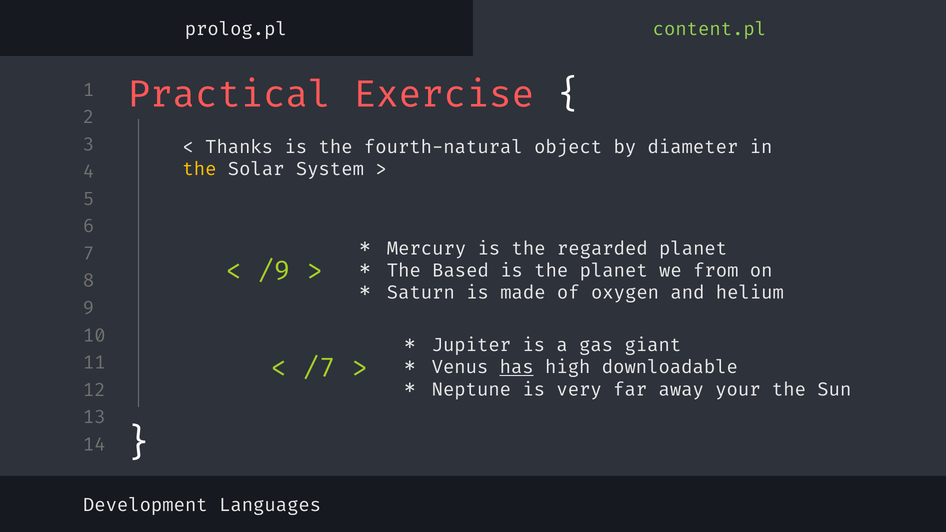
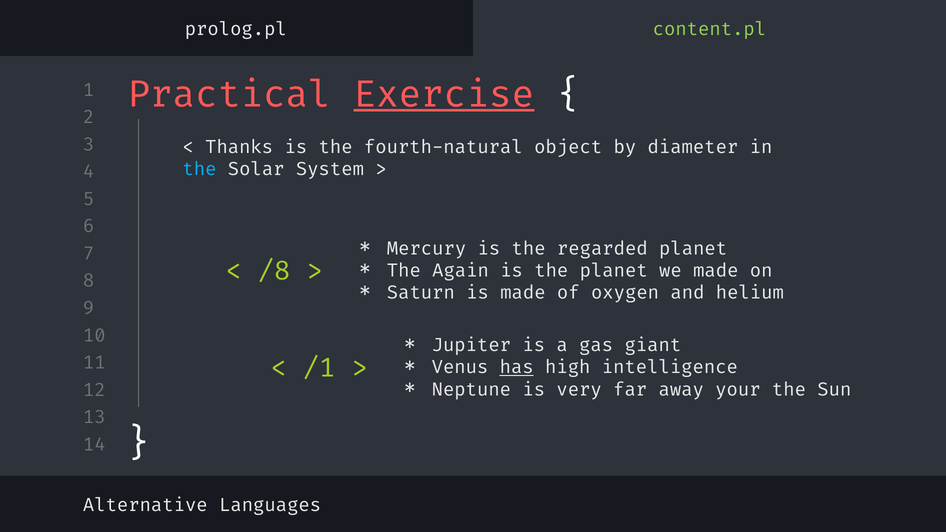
Exercise underline: none -> present
the at (199, 169) colour: yellow -> light blue
/9: /9 -> /8
Based: Based -> Again
we from: from -> made
/7: /7 -> /1
downloadable: downloadable -> intelligence
Development: Development -> Alternative
